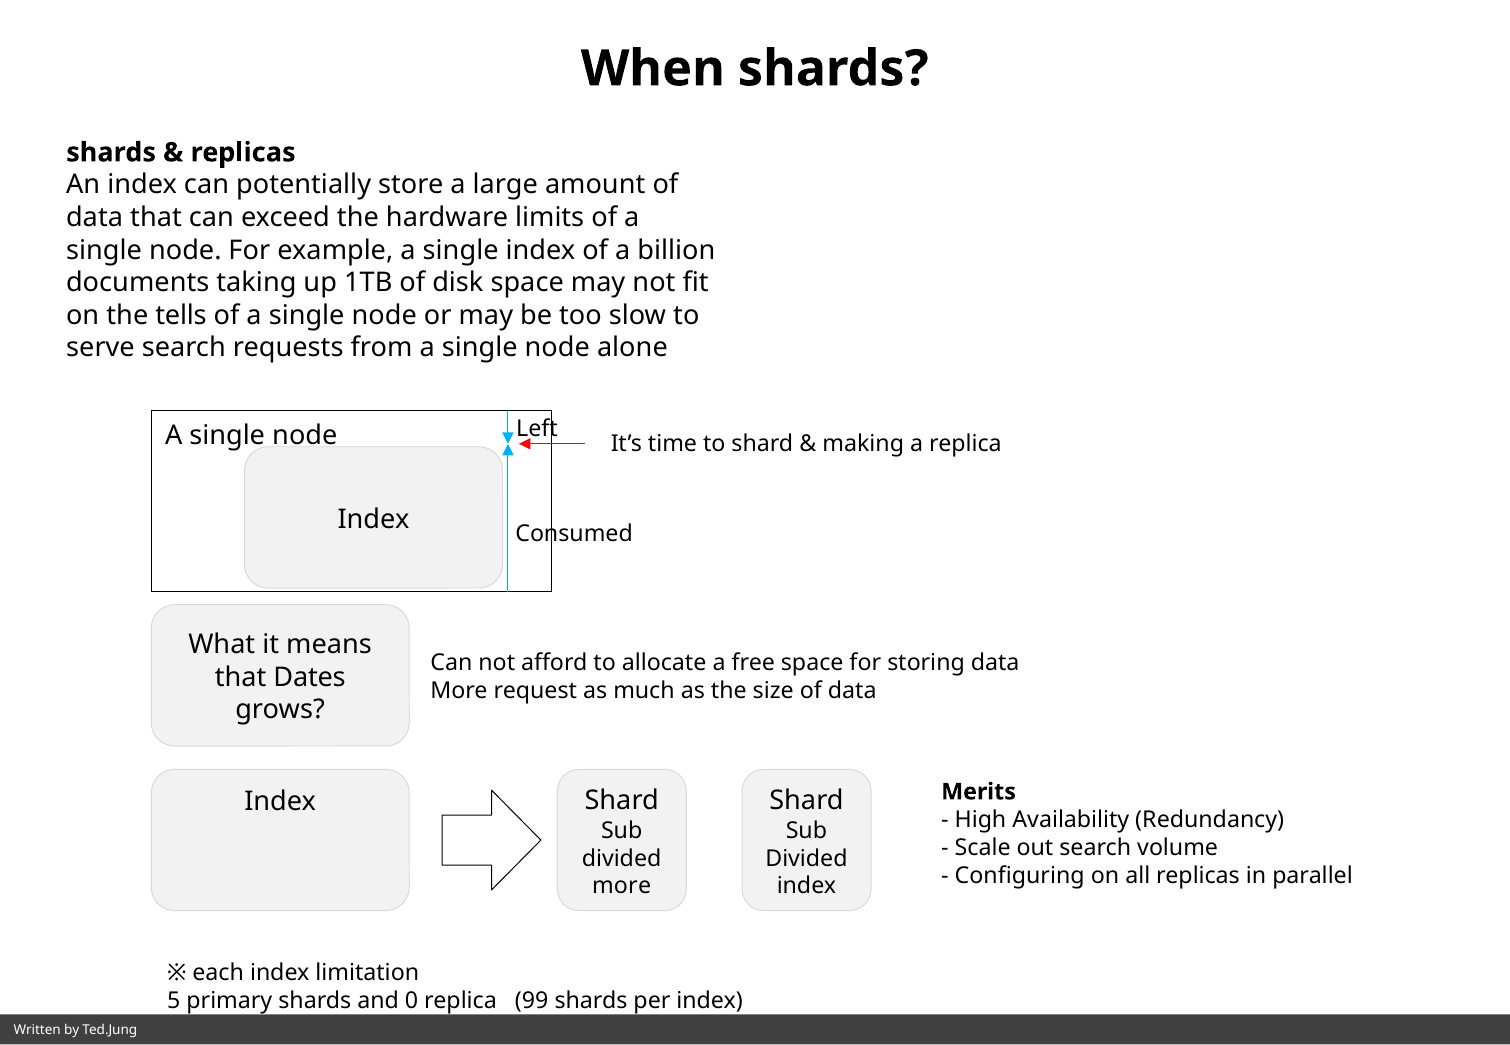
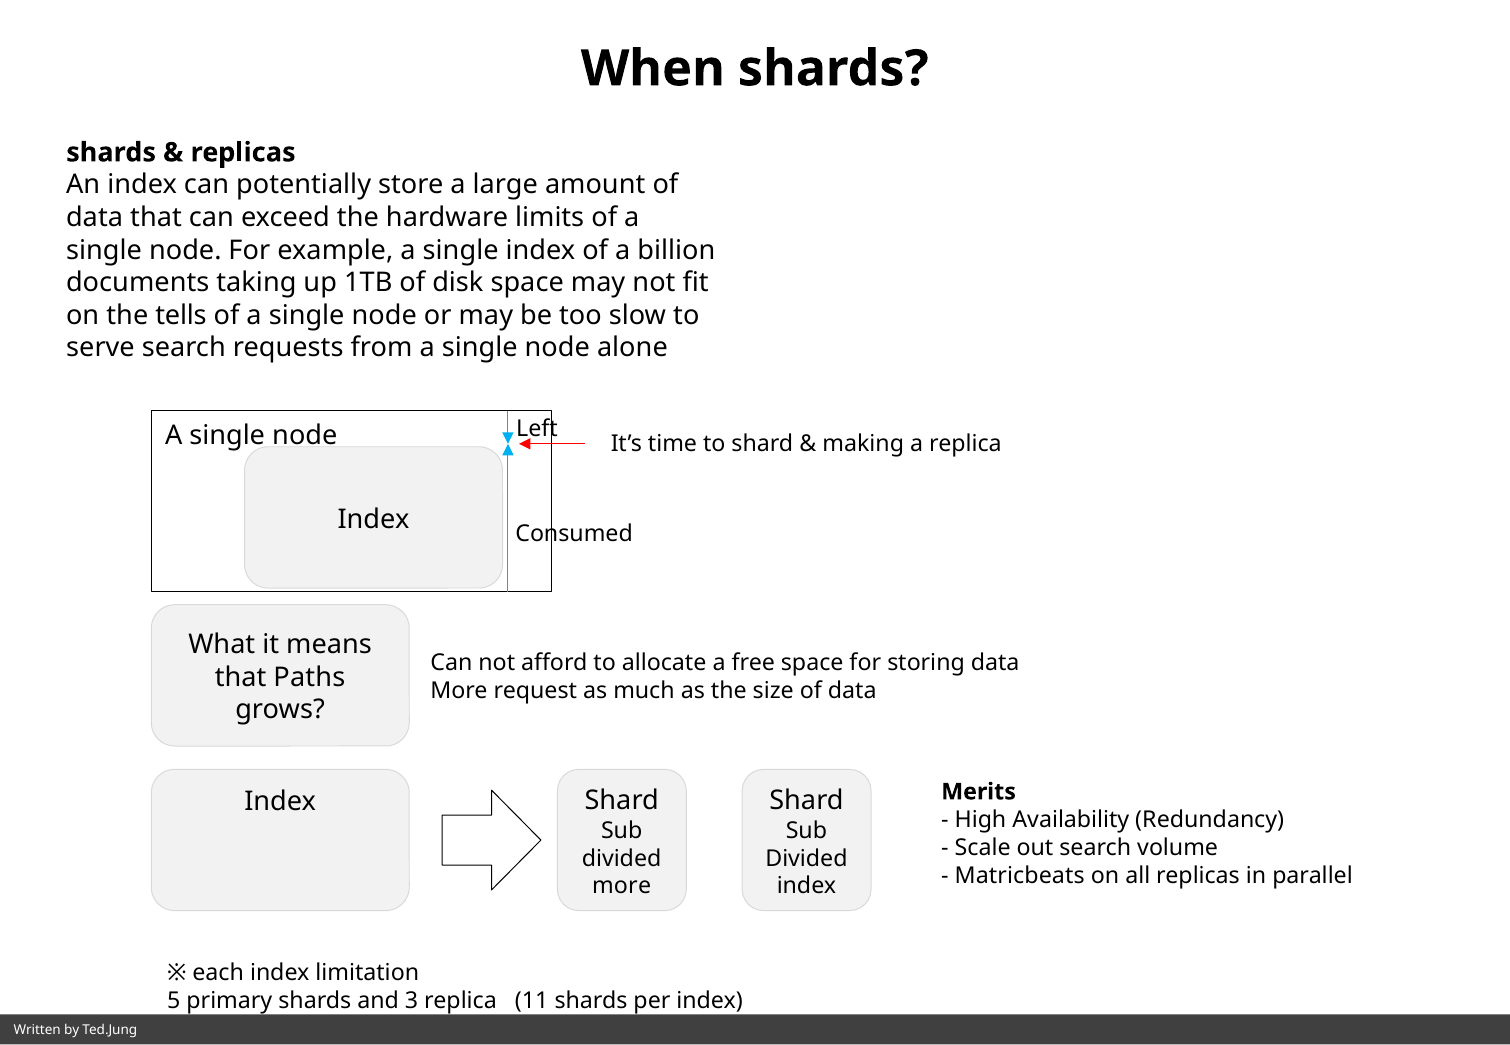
Dates: Dates -> Paths
Configuring: Configuring -> Matricbeats
0: 0 -> 3
99: 99 -> 11
